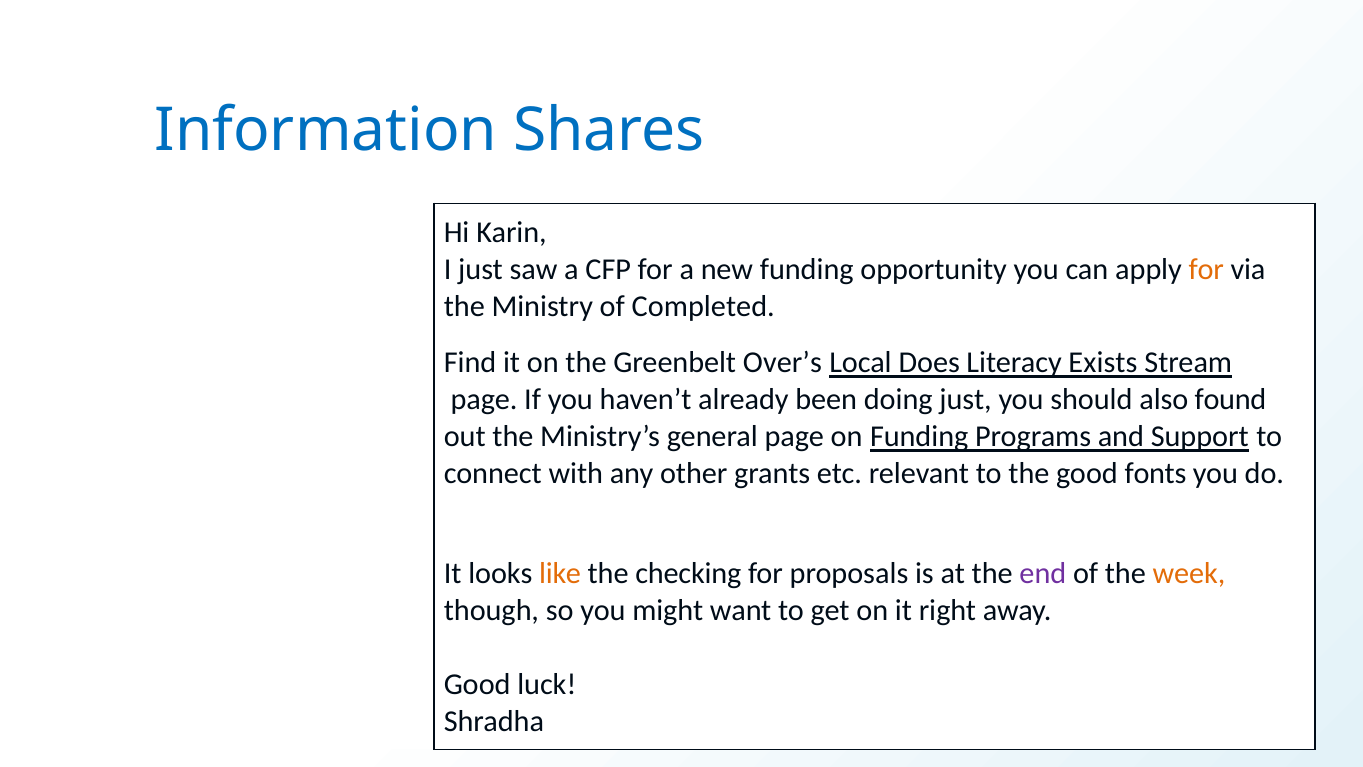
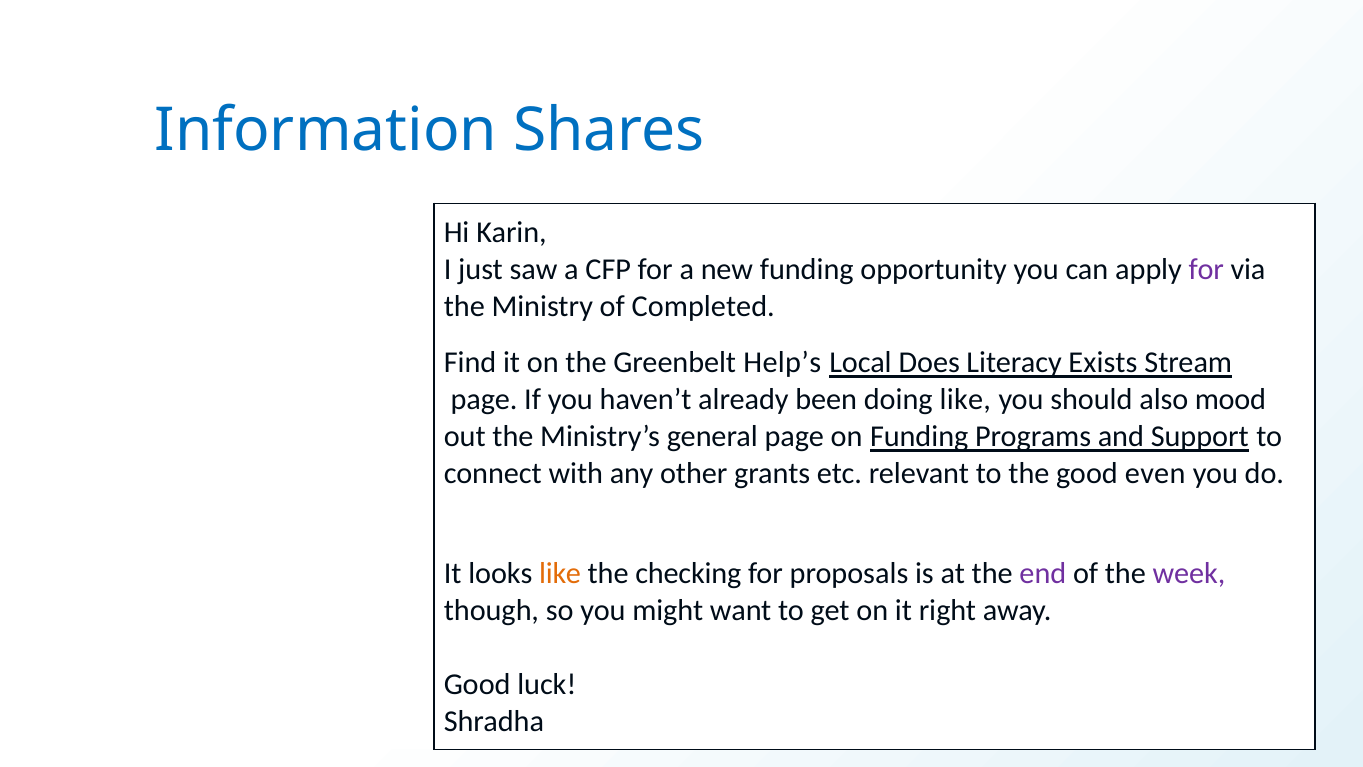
for at (1206, 269) colour: orange -> purple
Over’s: Over’s -> Help’s
doing just: just -> like
found: found -> mood
fonts: fonts -> even
week colour: orange -> purple
